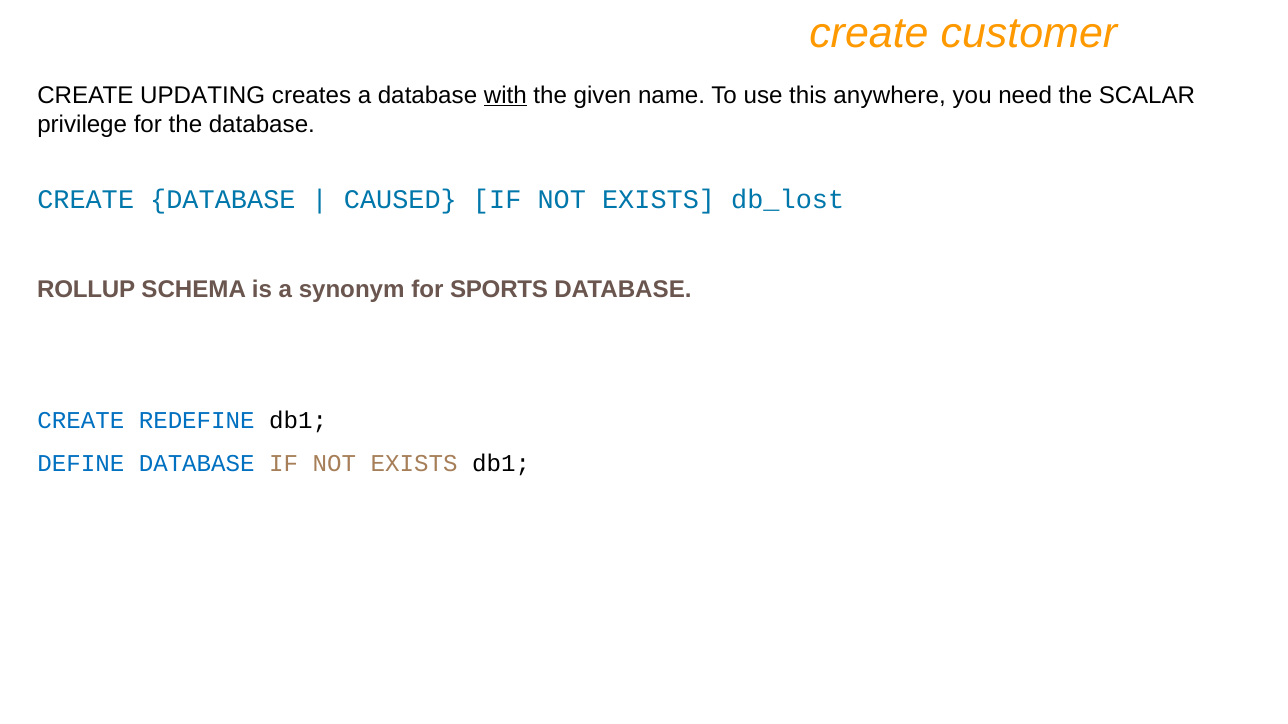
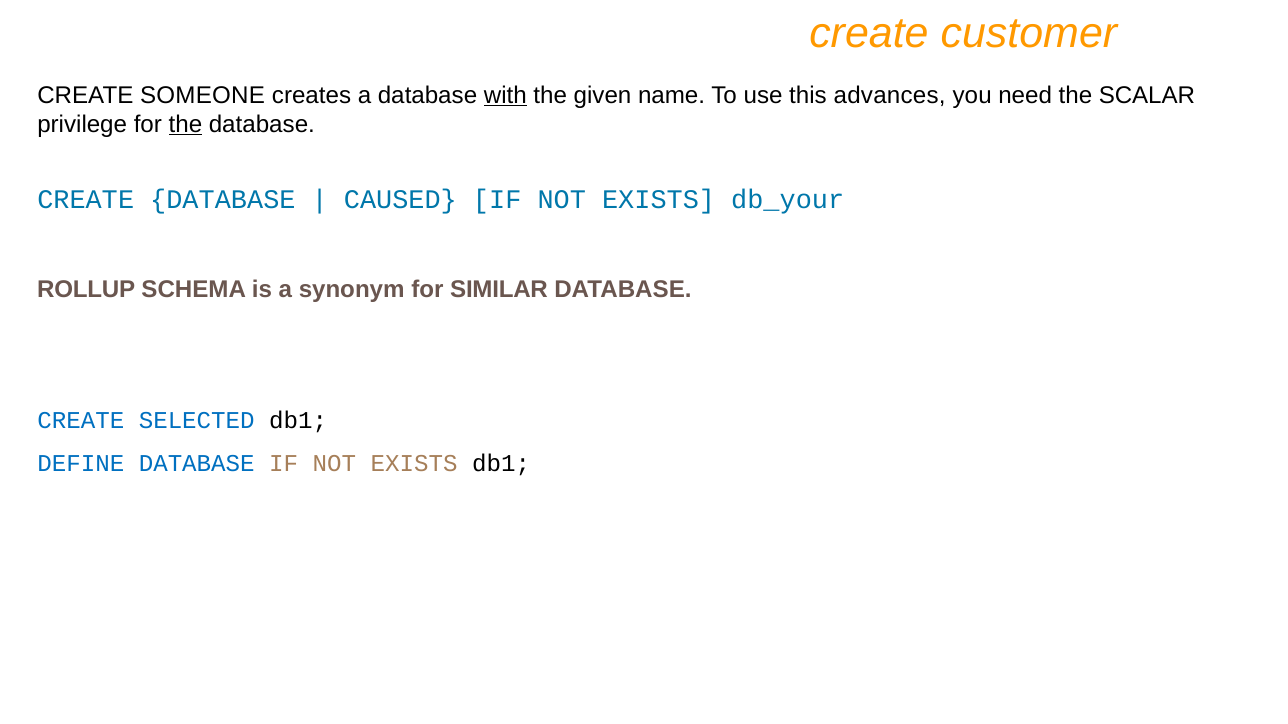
UPDATING: UPDATING -> SOMEONE
anywhere: anywhere -> advances
the at (185, 124) underline: none -> present
db_lost: db_lost -> db_your
SPORTS: SPORTS -> SIMILAR
REDEFINE: REDEFINE -> SELECTED
